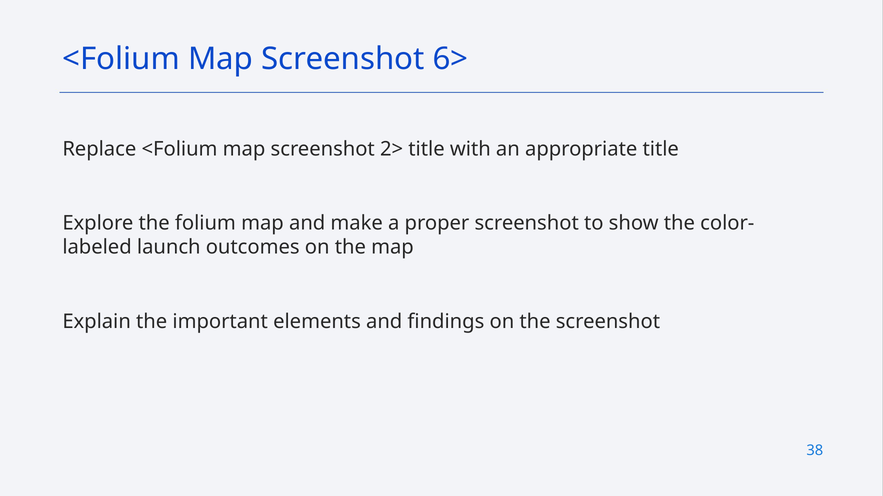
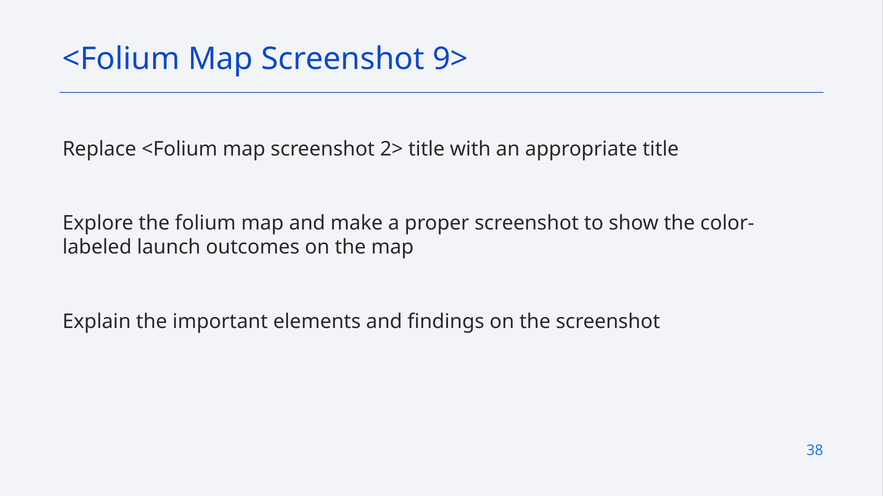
6>: 6> -> 9>
